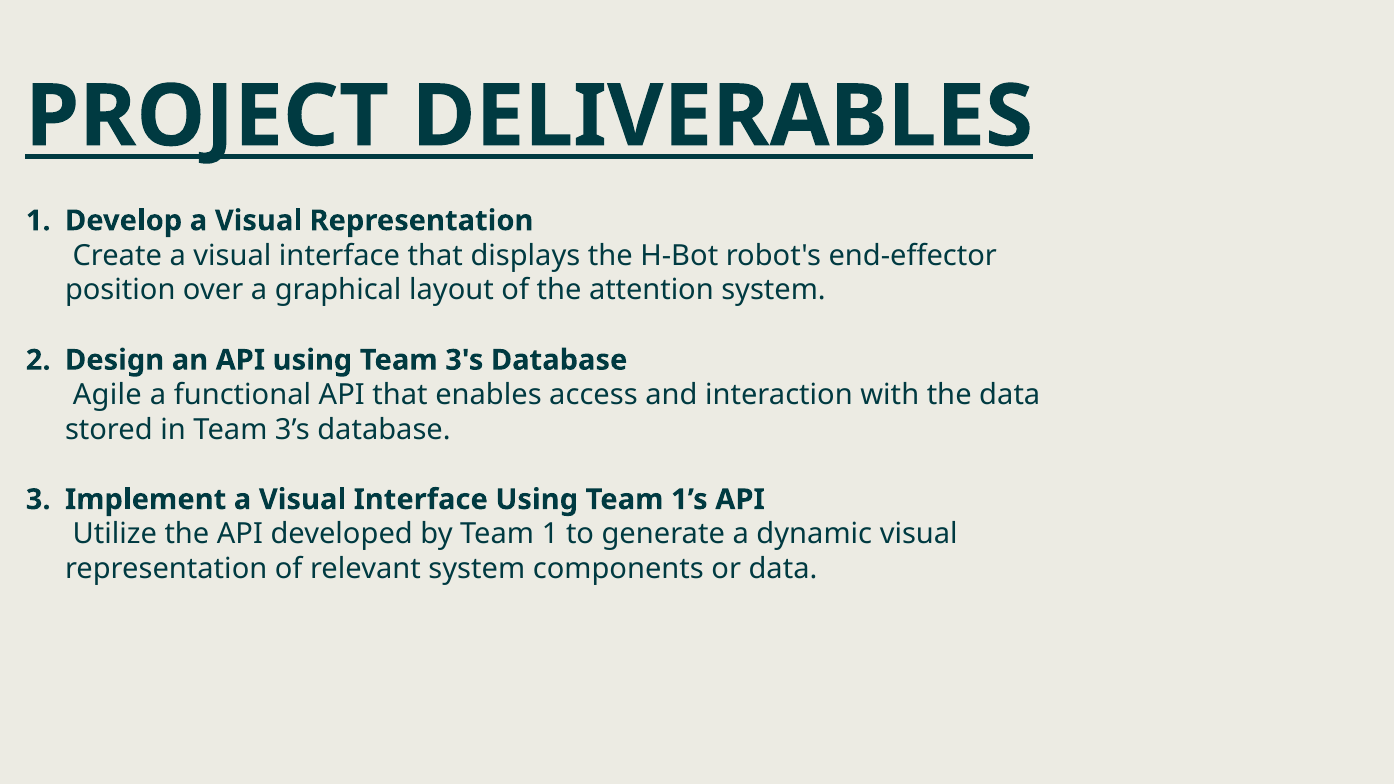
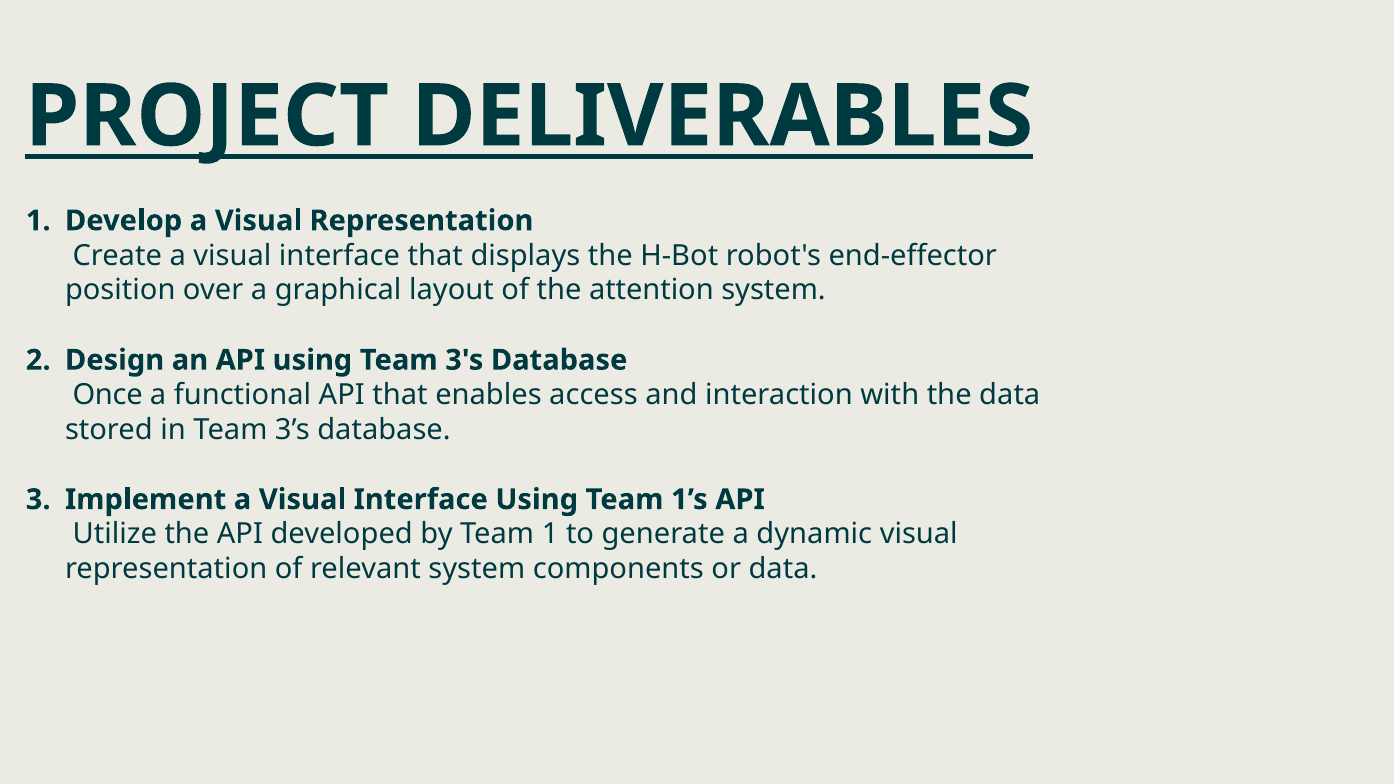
Agile: Agile -> Once
